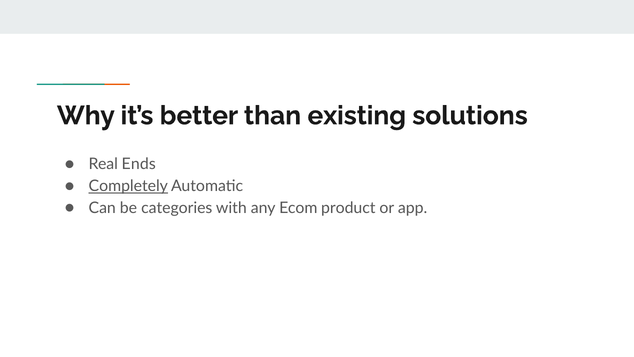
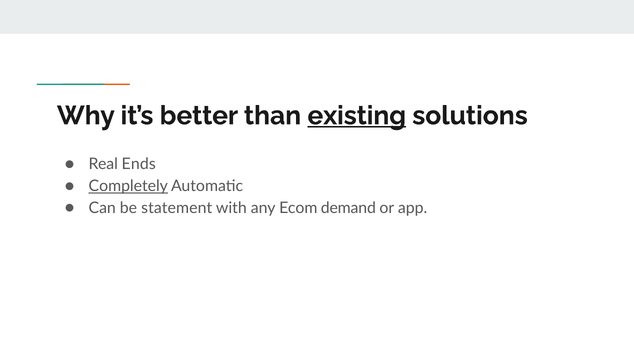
existing underline: none -> present
categories: categories -> statement
product: product -> demand
